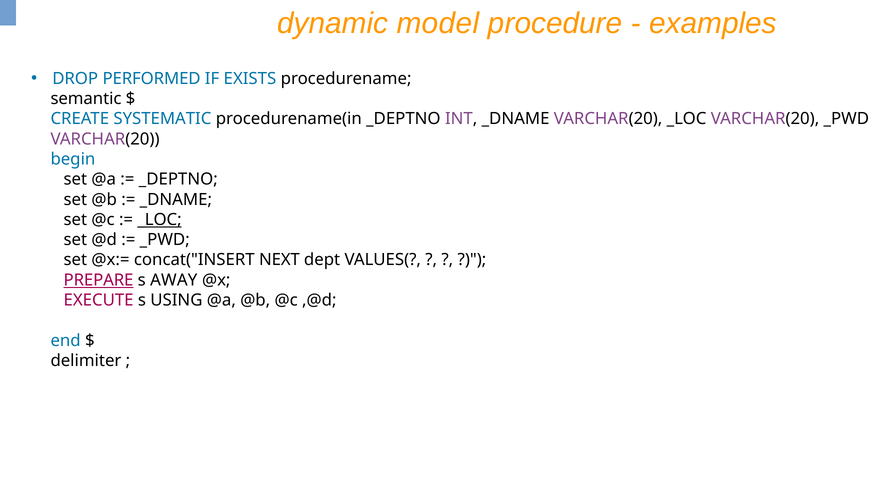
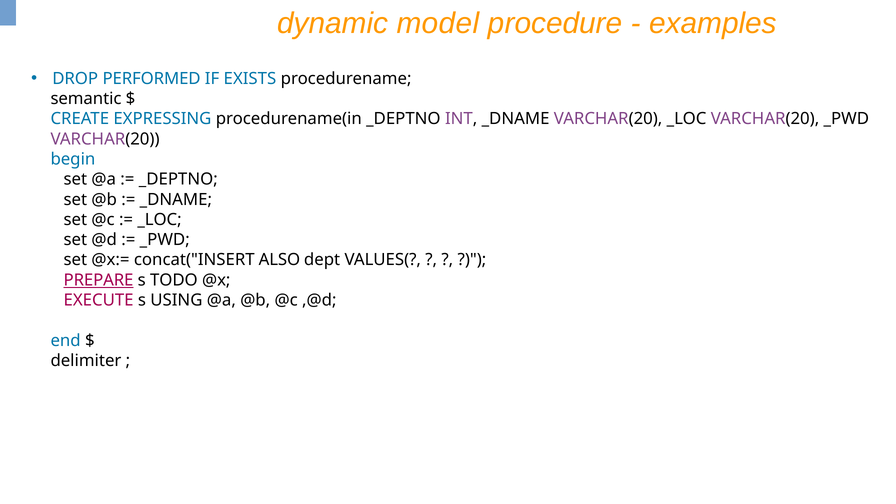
SYSTEMATIC: SYSTEMATIC -> EXPRESSING
_LOC at (160, 220) underline: present -> none
NEXT: NEXT -> ALSO
AWAY: AWAY -> TODO
